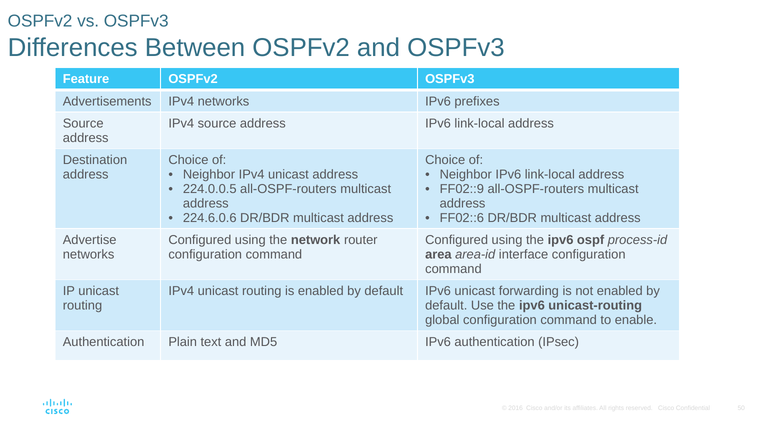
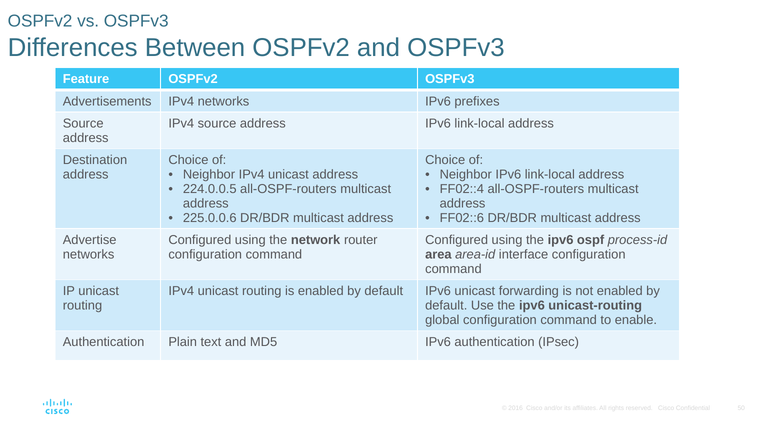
FF02::9: FF02::9 -> FF02::4
224.6.0.6: 224.6.0.6 -> 225.0.0.6
